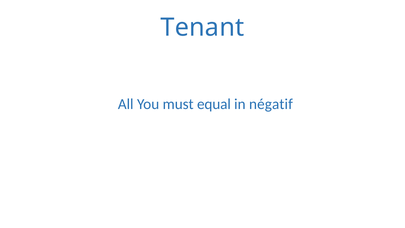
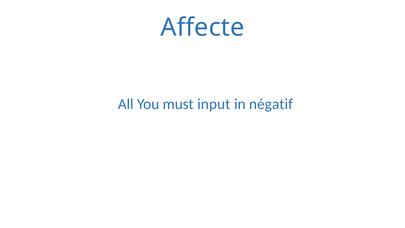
Tenant: Tenant -> Affecte
equal: equal -> input
